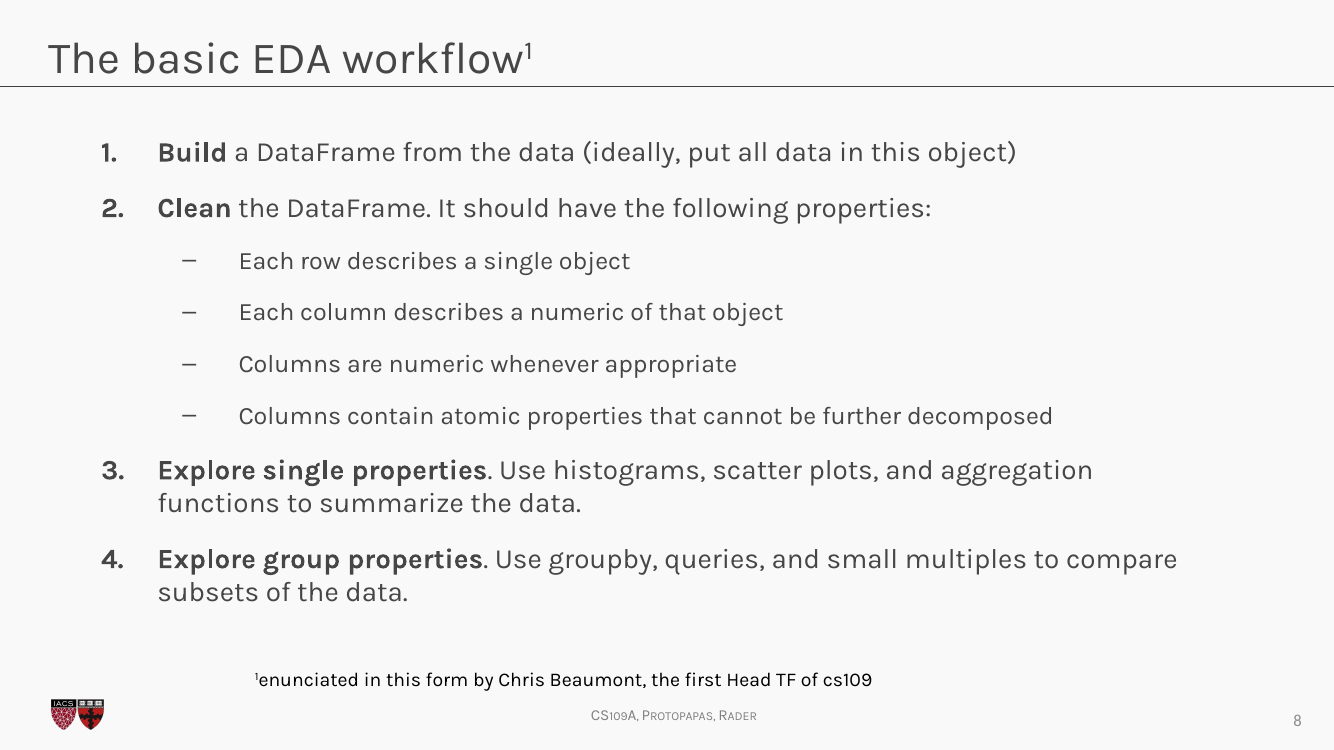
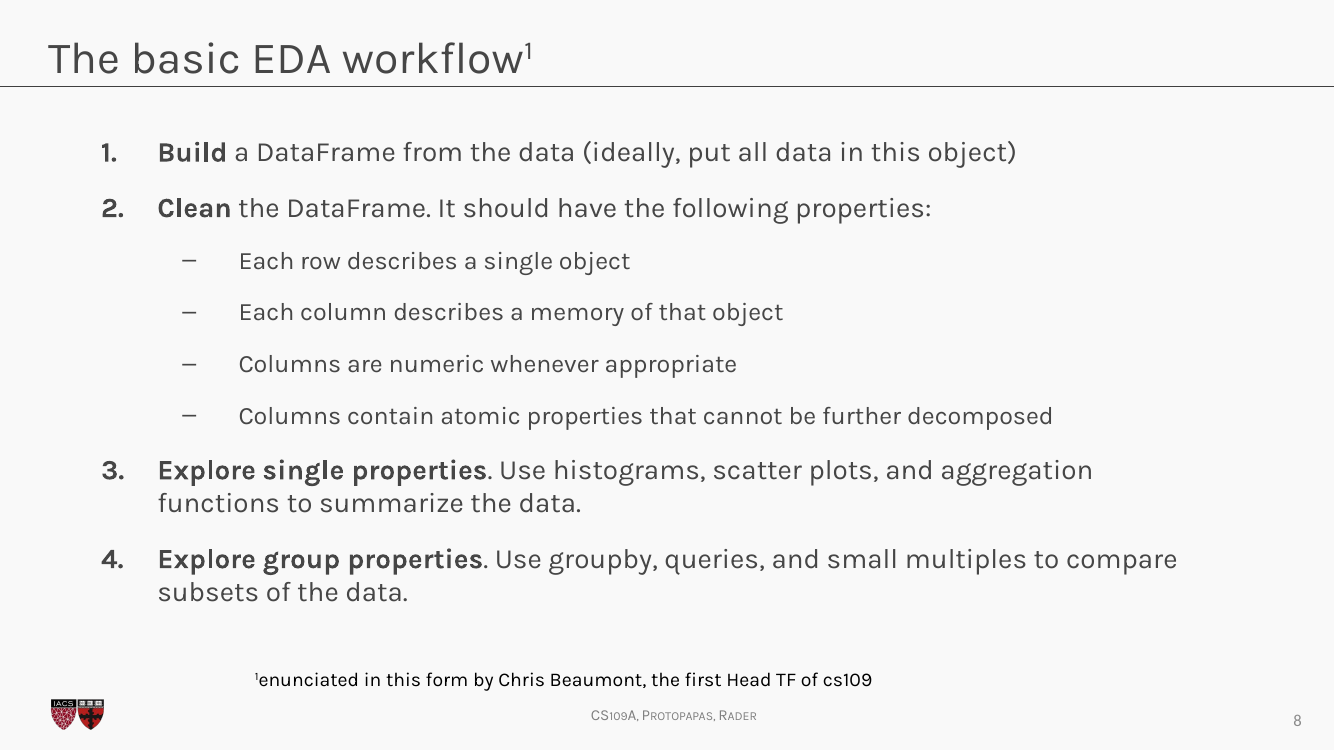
a numeric: numeric -> memory
